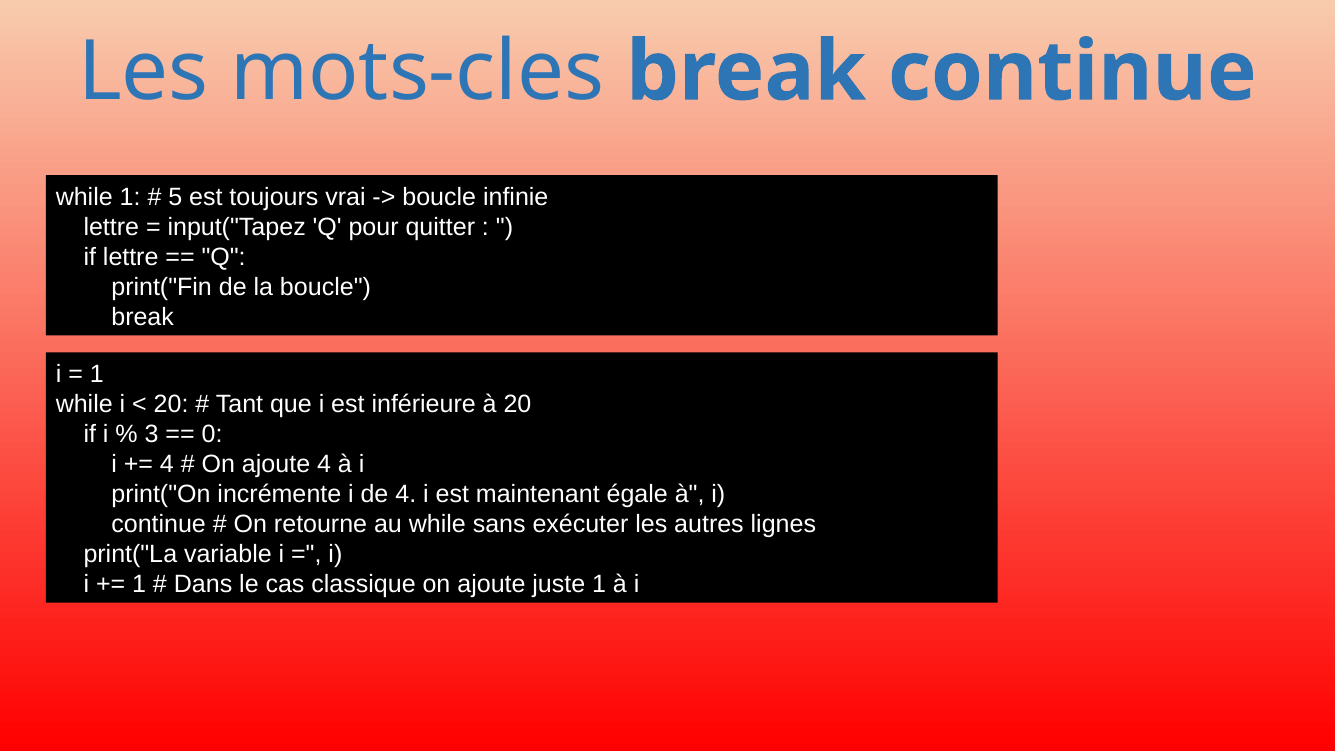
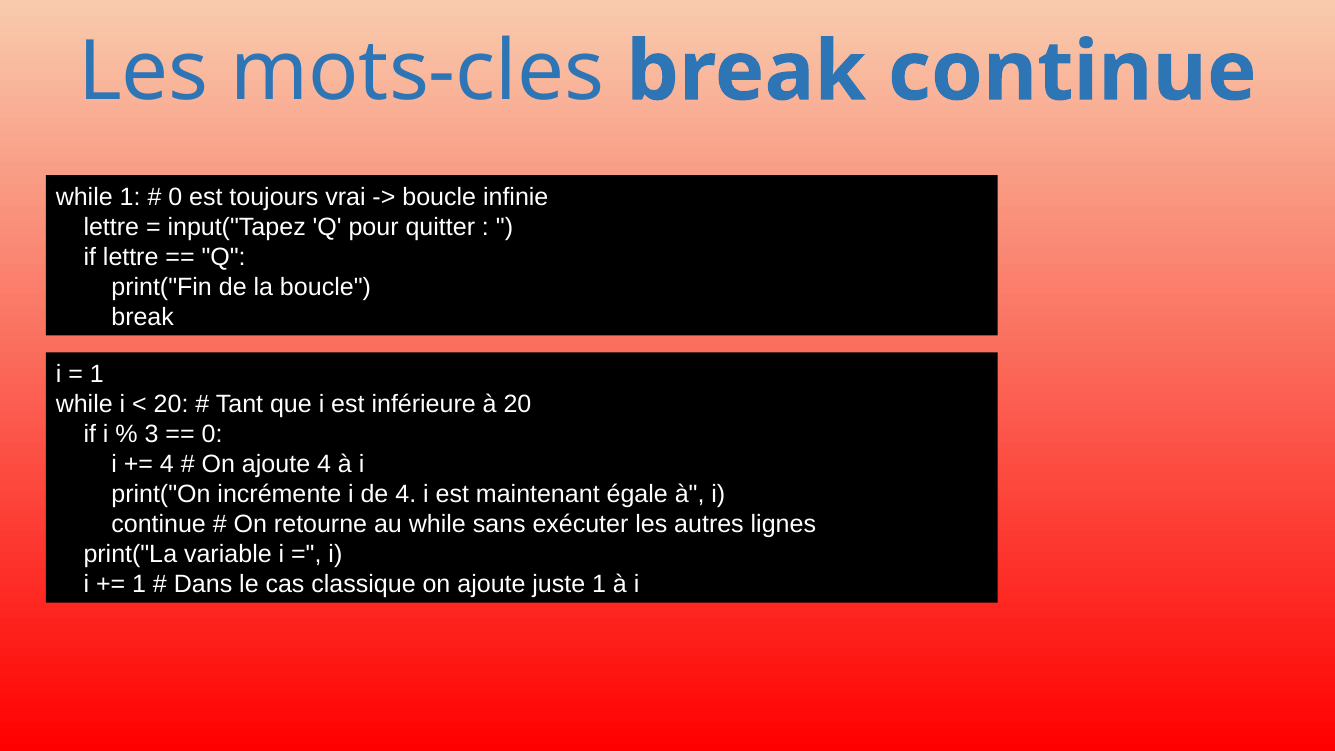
5 at (175, 197): 5 -> 0
